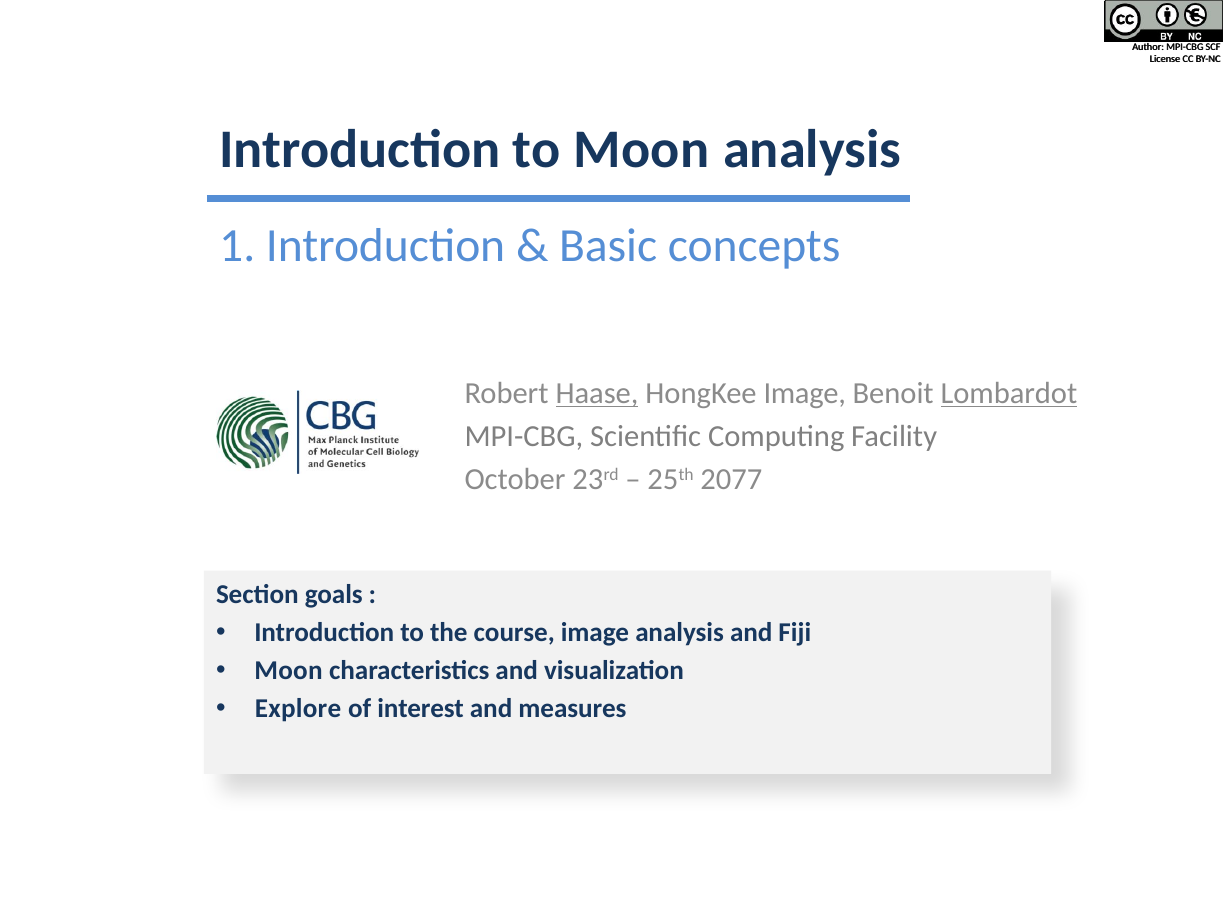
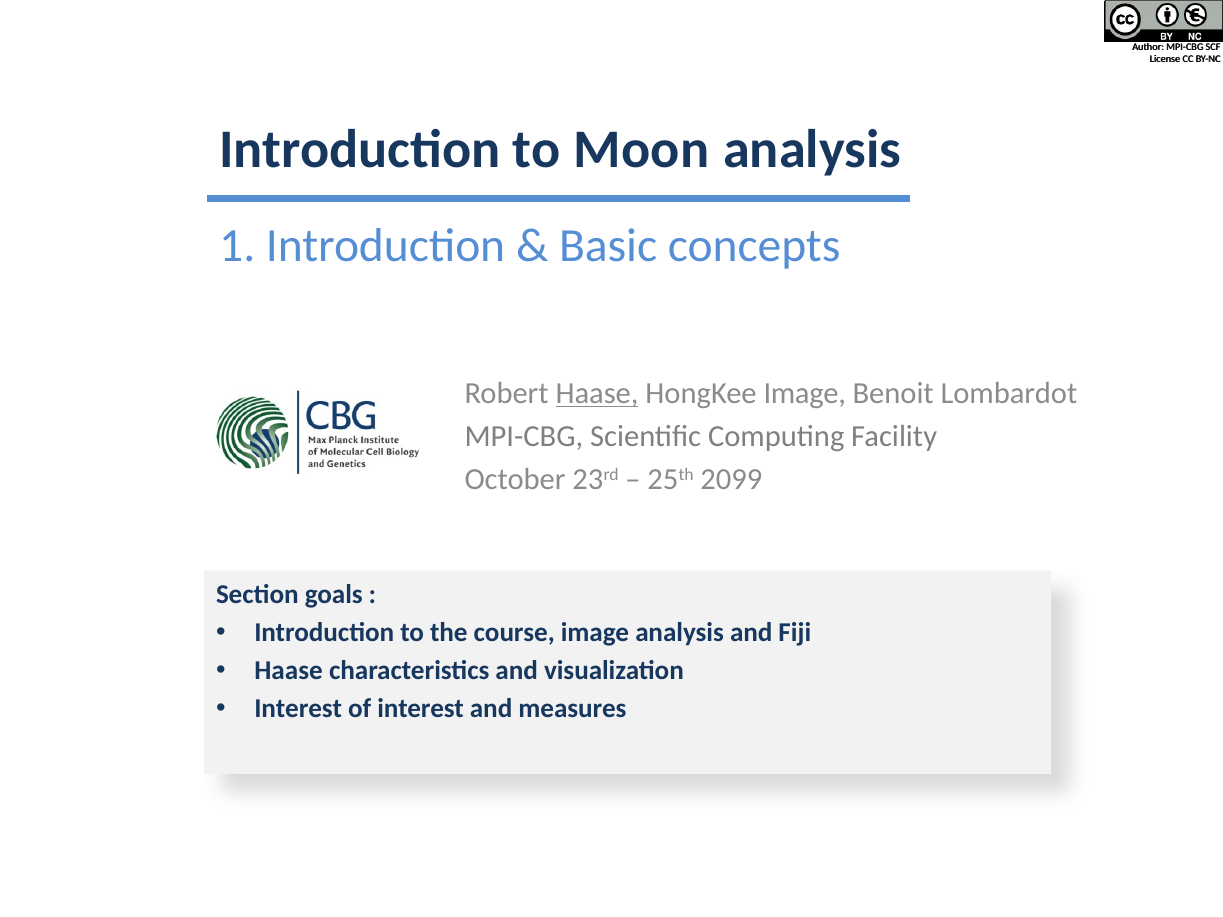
Lombardot underline: present -> none
2077: 2077 -> 2099
Moon at (288, 671): Moon -> Haase
Explore at (298, 709): Explore -> Interest
